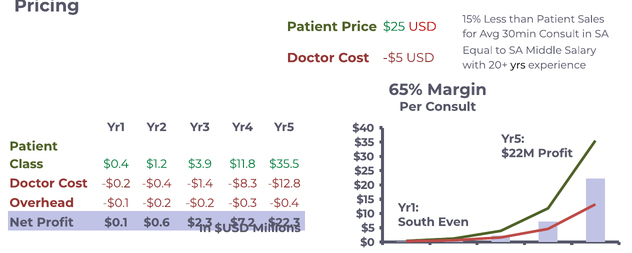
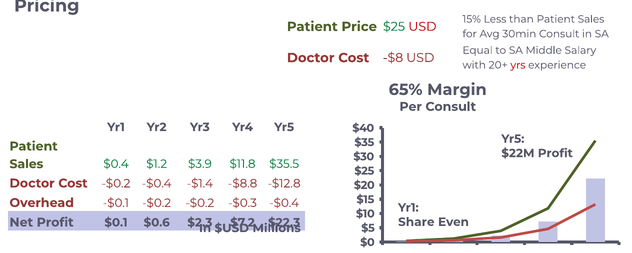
-$5: -$5 -> -$8
yrs colour: black -> red
Class at (26, 164): Class -> Sales
-$8.3: -$8.3 -> -$8.8
South: South -> Share
